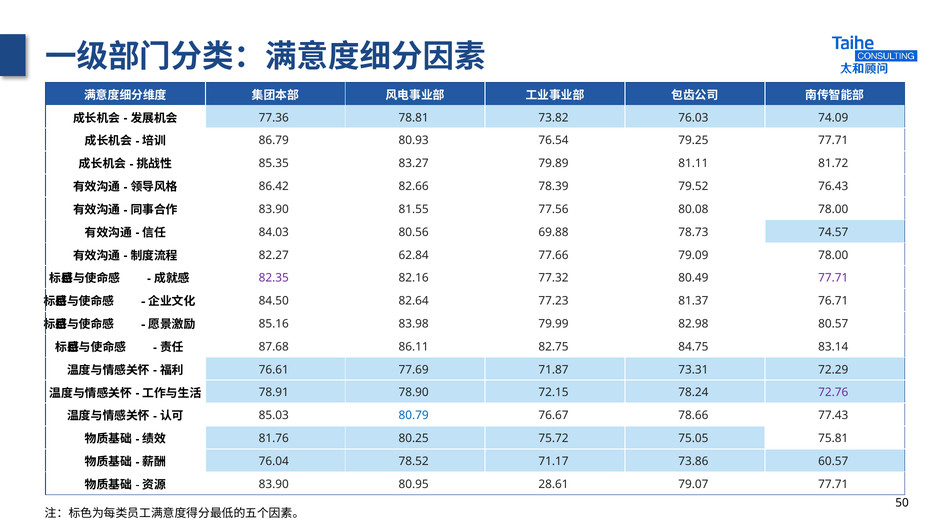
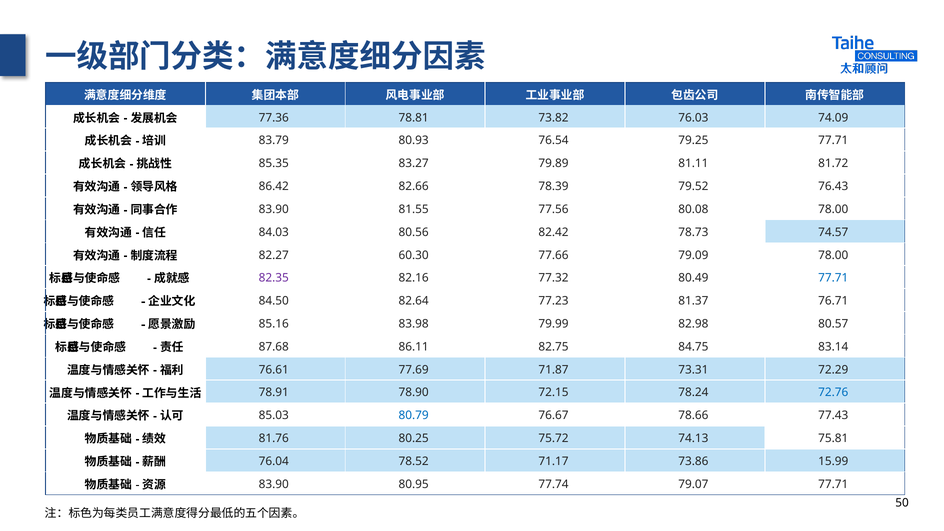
86.79: 86.79 -> 83.79
69.88: 69.88 -> 82.42
62.84: 62.84 -> 60.30
77.71 at (833, 278) colour: purple -> blue
72.76 colour: purple -> blue
75.05: 75.05 -> 74.13
60.57: 60.57 -> 15.99
28.61: 28.61 -> 77.74
